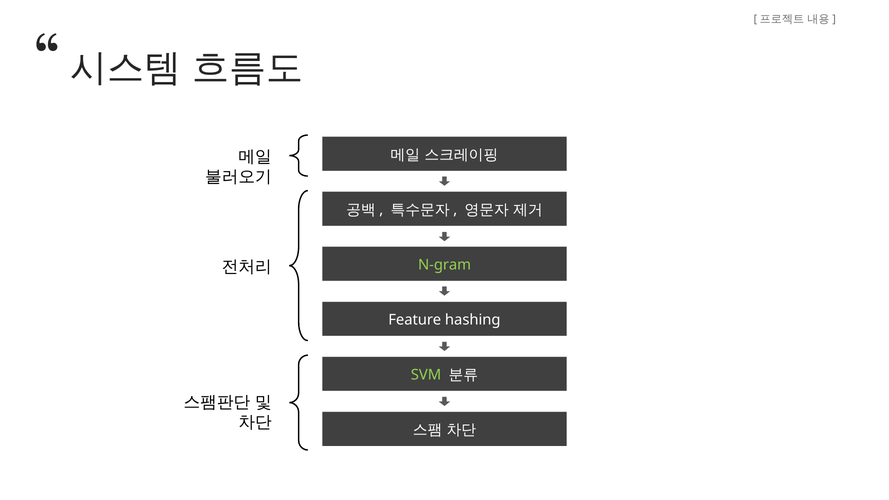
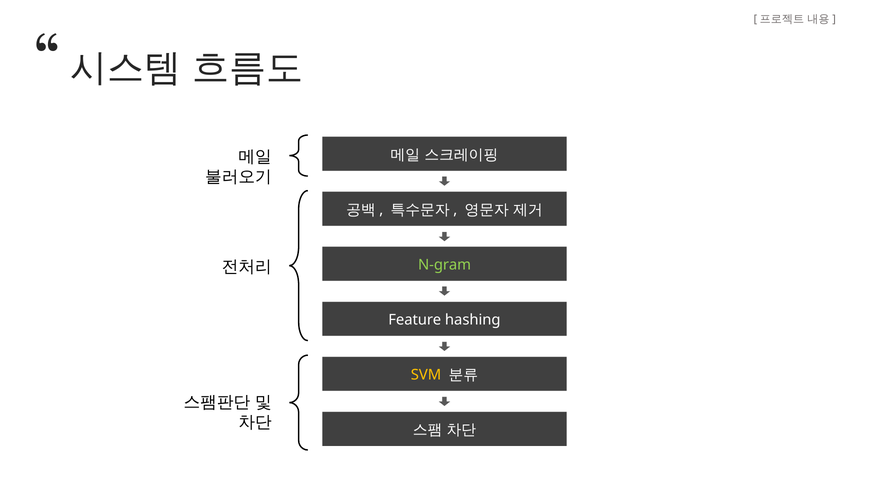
SVM colour: light green -> yellow
